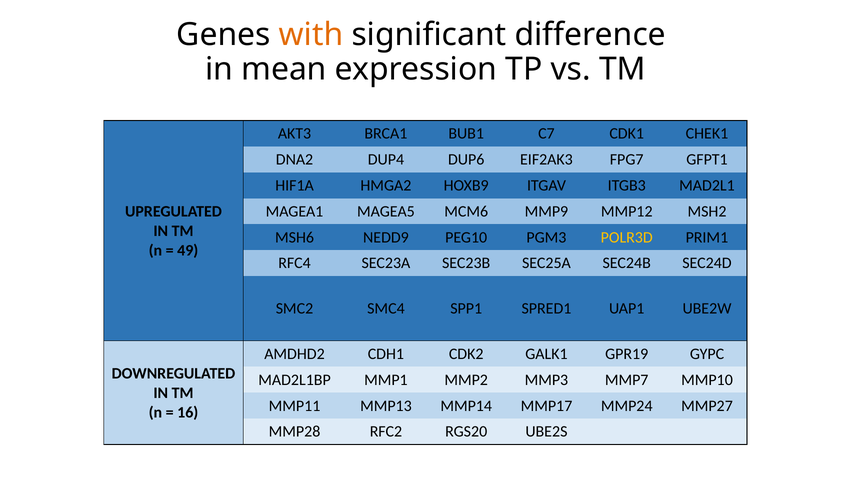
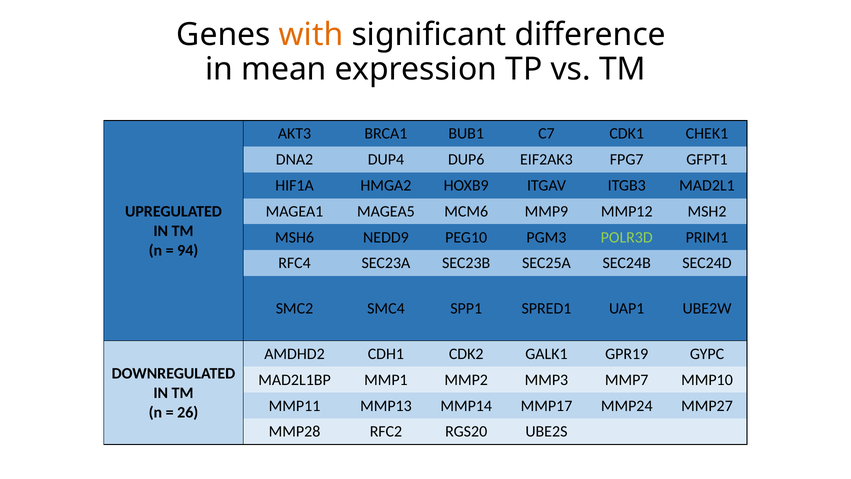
POLR3D colour: yellow -> light green
49: 49 -> 94
16: 16 -> 26
